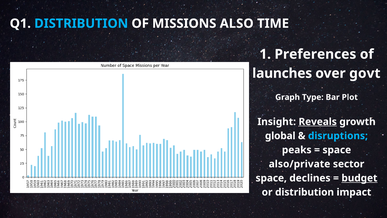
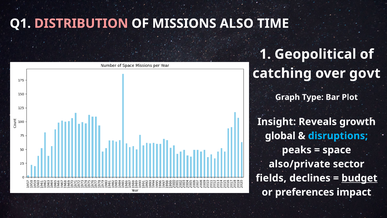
DISTRIBUTION at (81, 23) colour: light blue -> pink
Preferences: Preferences -> Geopolitical
launches: launches -> catching
Reveals underline: present -> none
space at (271, 178): space -> fields
or distribution: distribution -> preferences
